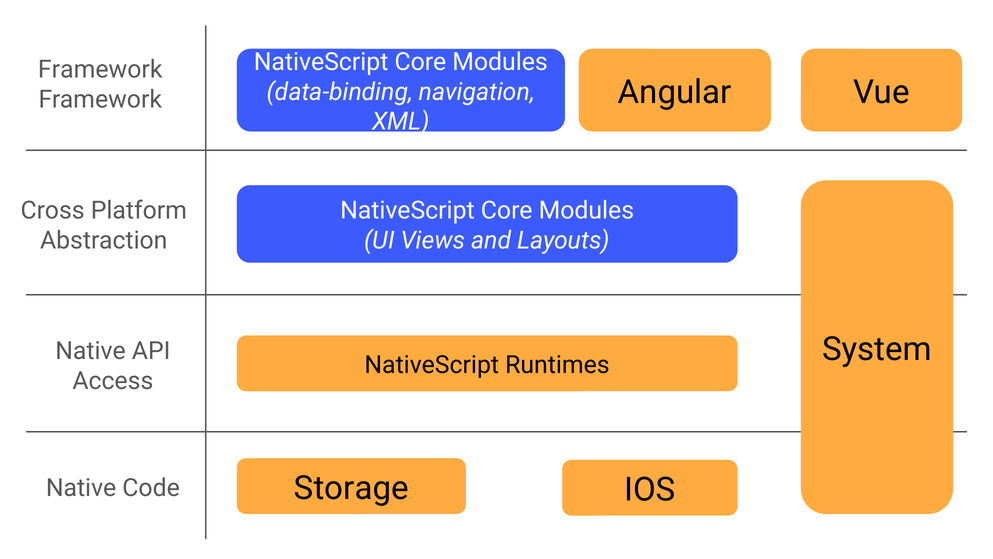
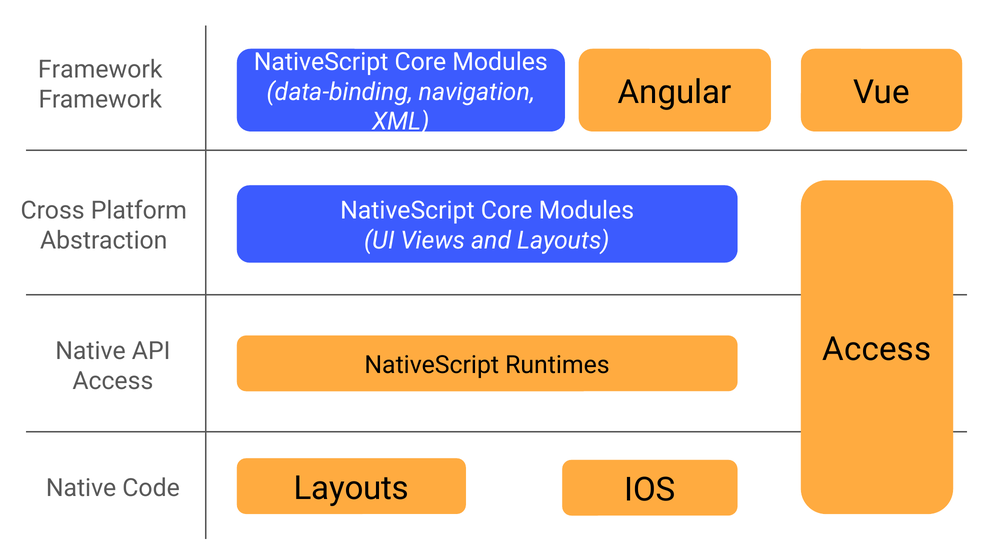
System at (877, 349): System -> Access
Storage at (351, 488): Storage -> Layouts
